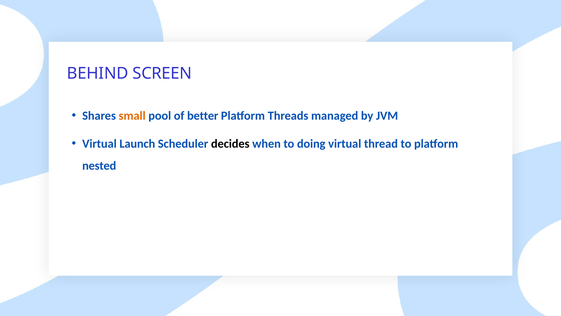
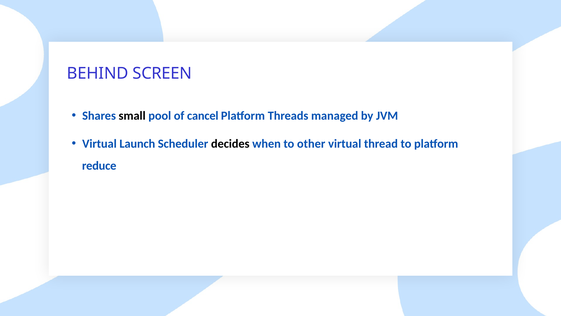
small colour: orange -> black
better: better -> cancel
doing: doing -> other
nested: nested -> reduce
